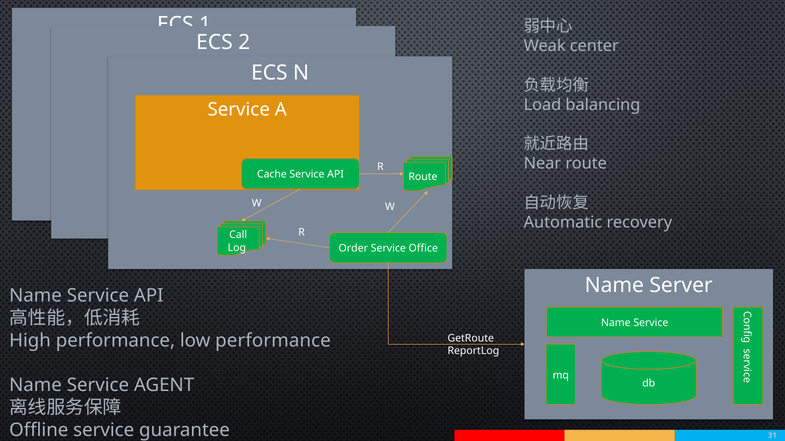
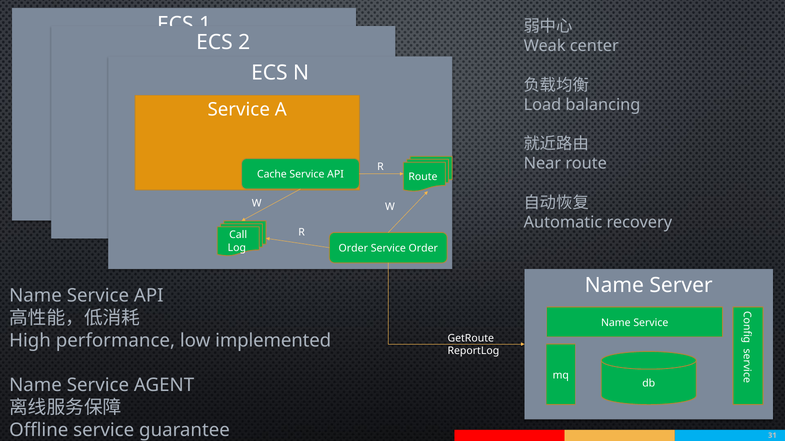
Service Office: Office -> Order
low performance: performance -> implemented
